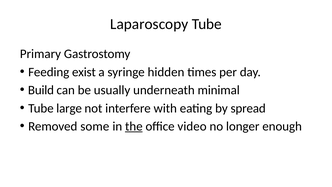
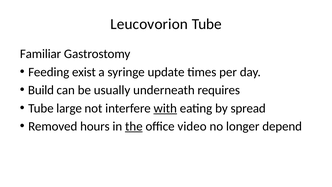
Laparoscopy: Laparoscopy -> Leucovorion
Primary: Primary -> Familiar
hidden: hidden -> update
minimal: minimal -> requires
with underline: none -> present
some: some -> hours
enough: enough -> depend
